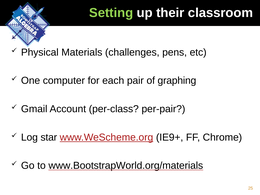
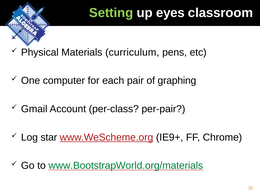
their: their -> eyes
challenges: challenges -> curriculum
www.BootstrapWorld.org/materials colour: black -> green
